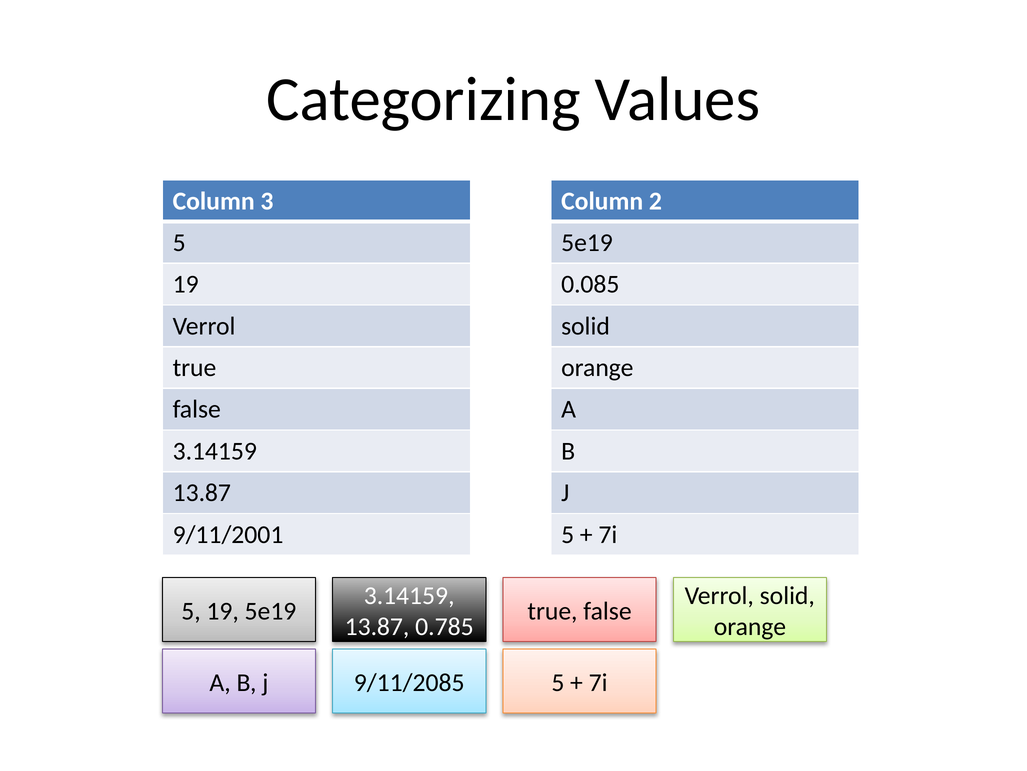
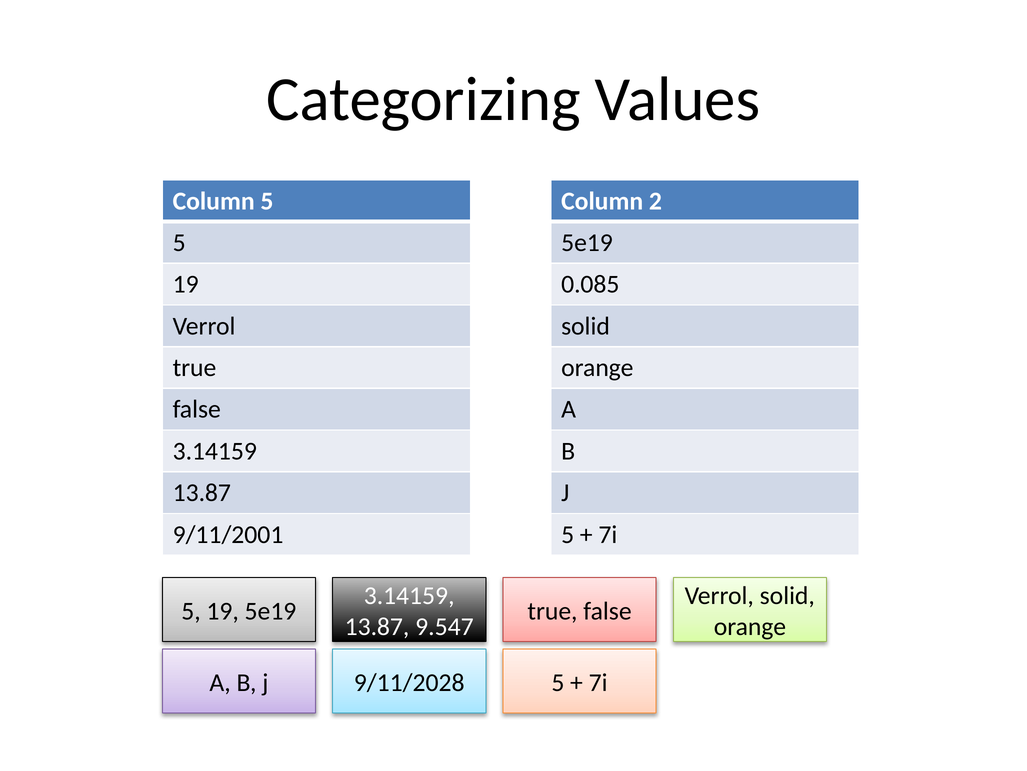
Column 3: 3 -> 5
0.785: 0.785 -> 9.547
9/11/2085: 9/11/2085 -> 9/11/2028
